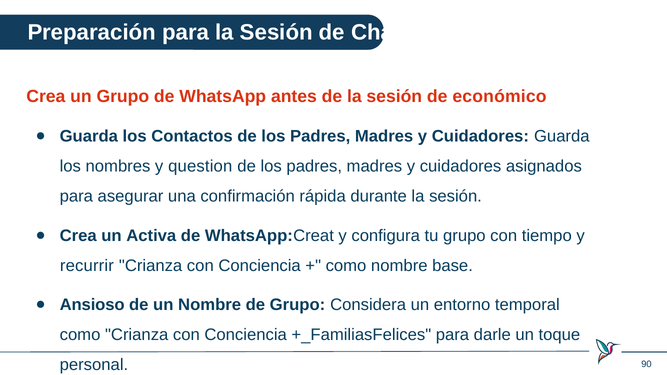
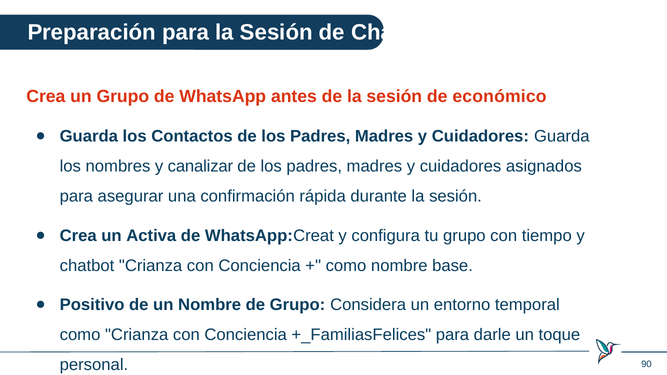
question: question -> canalizar
recurrir: recurrir -> chatbot
Ansioso: Ansioso -> Positivo
